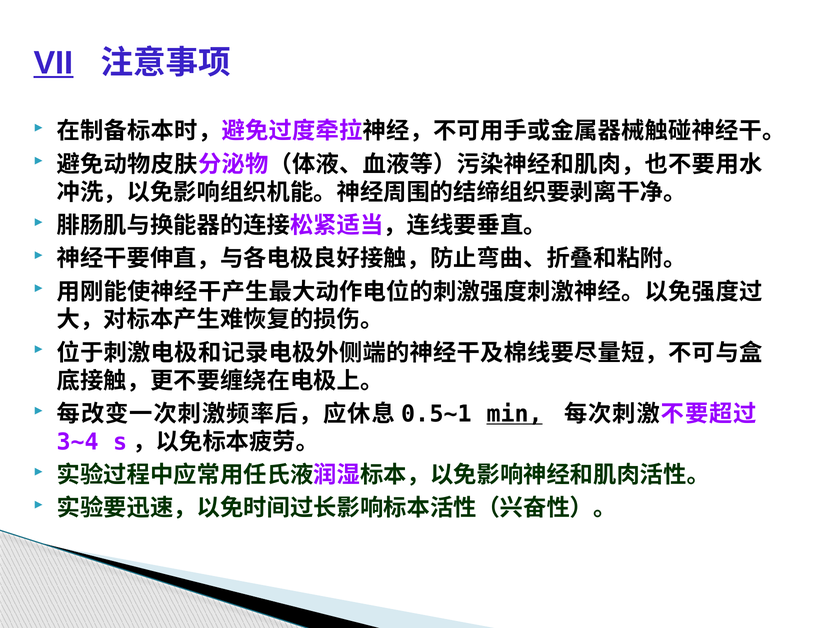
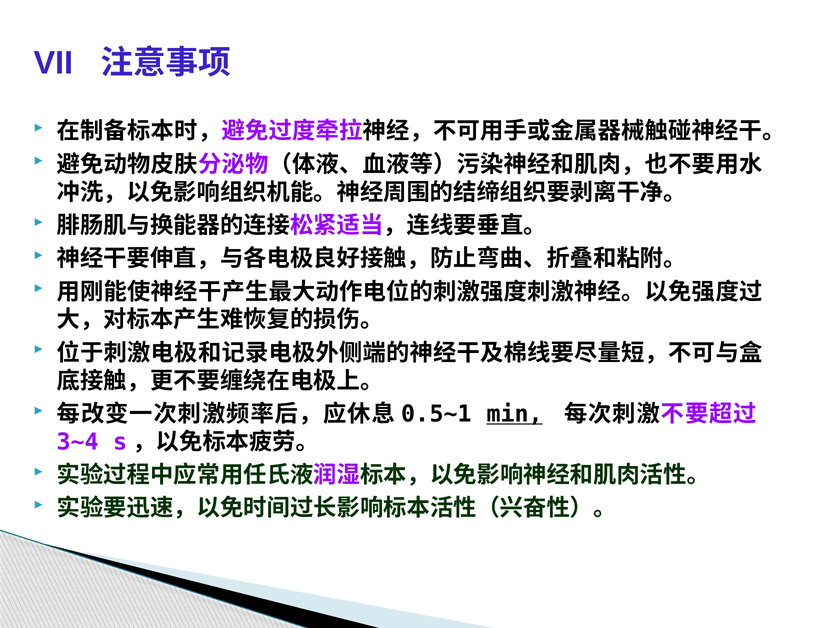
VII underline: present -> none
